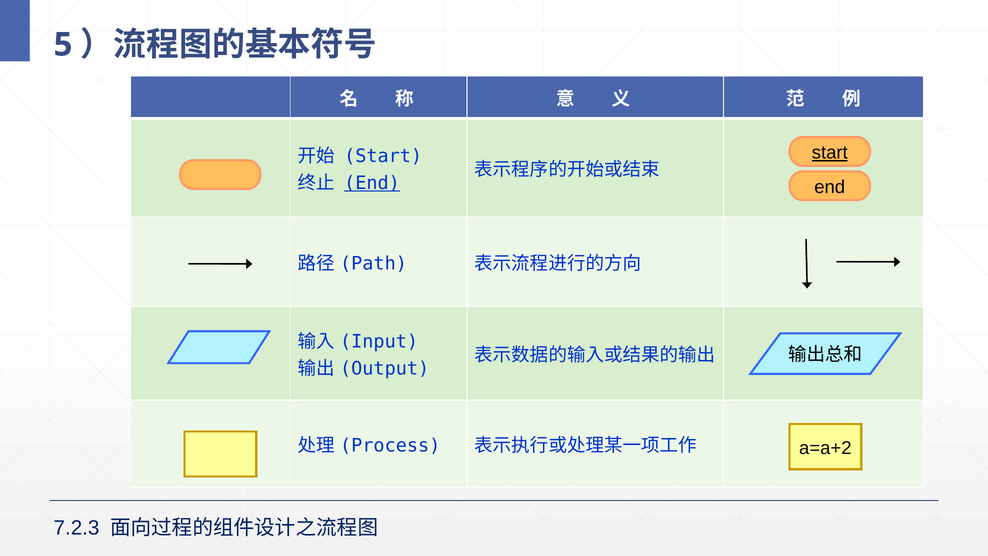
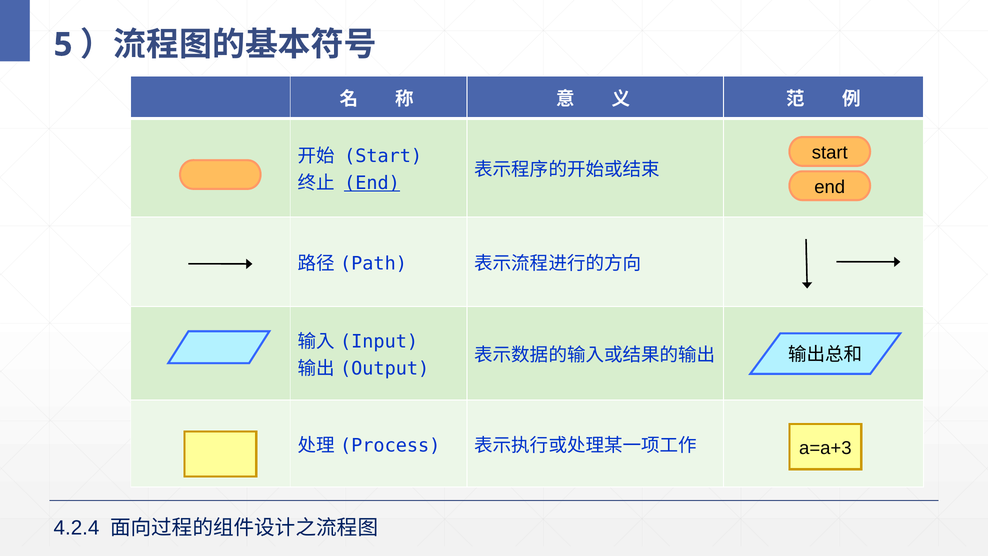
start at (830, 153) underline: present -> none
a=a+2: a=a+2 -> a=a+3
7.2.3: 7.2.3 -> 4.2.4
